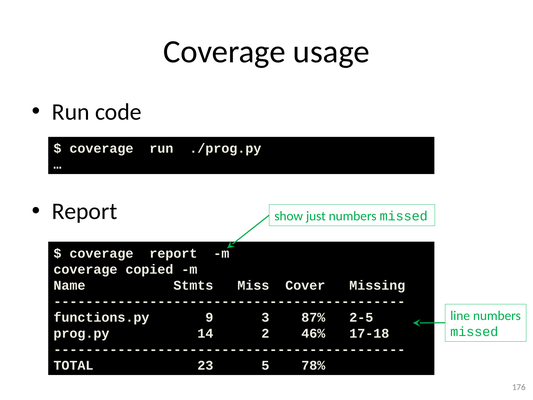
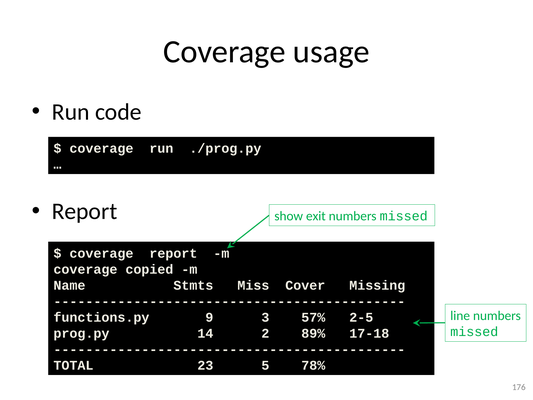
just: just -> exit
87%: 87% -> 57%
46%: 46% -> 89%
